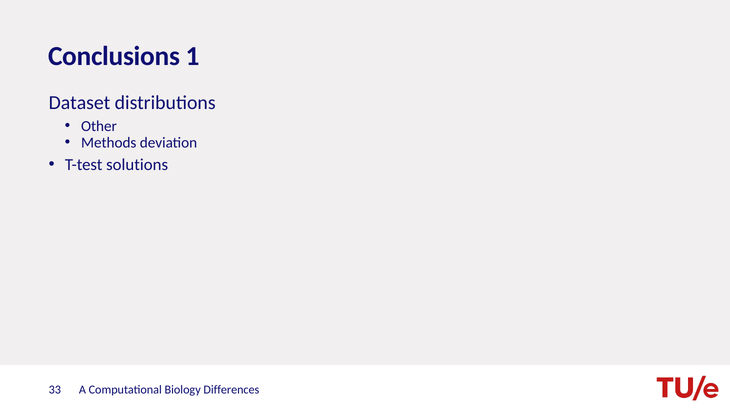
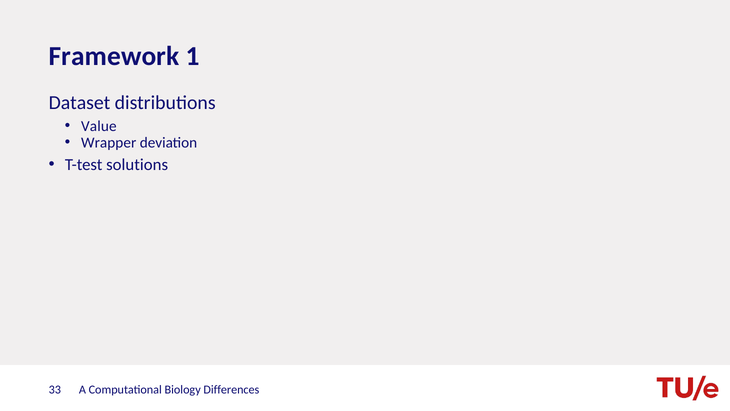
Conclusions: Conclusions -> Framework
Other: Other -> Value
Methods: Methods -> Wrapper
